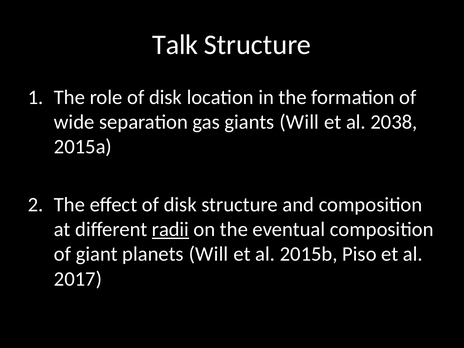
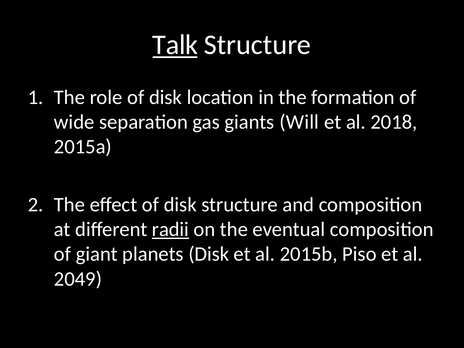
Talk underline: none -> present
2038: 2038 -> 2018
planets Will: Will -> Disk
2017: 2017 -> 2049
